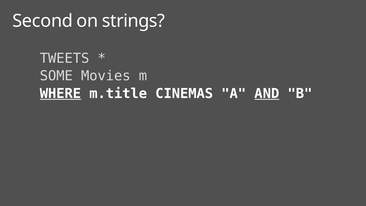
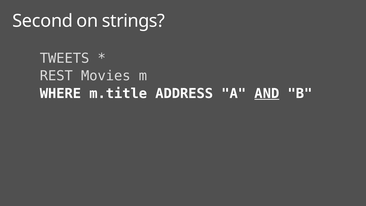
SOME: SOME -> REST
WHERE underline: present -> none
CINEMAS: CINEMAS -> ADDRESS
